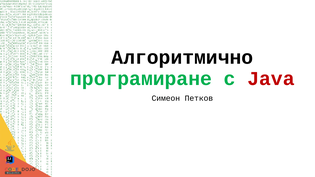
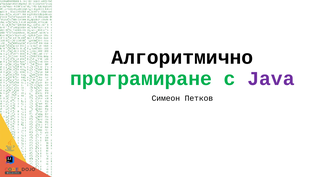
Java colour: red -> purple
